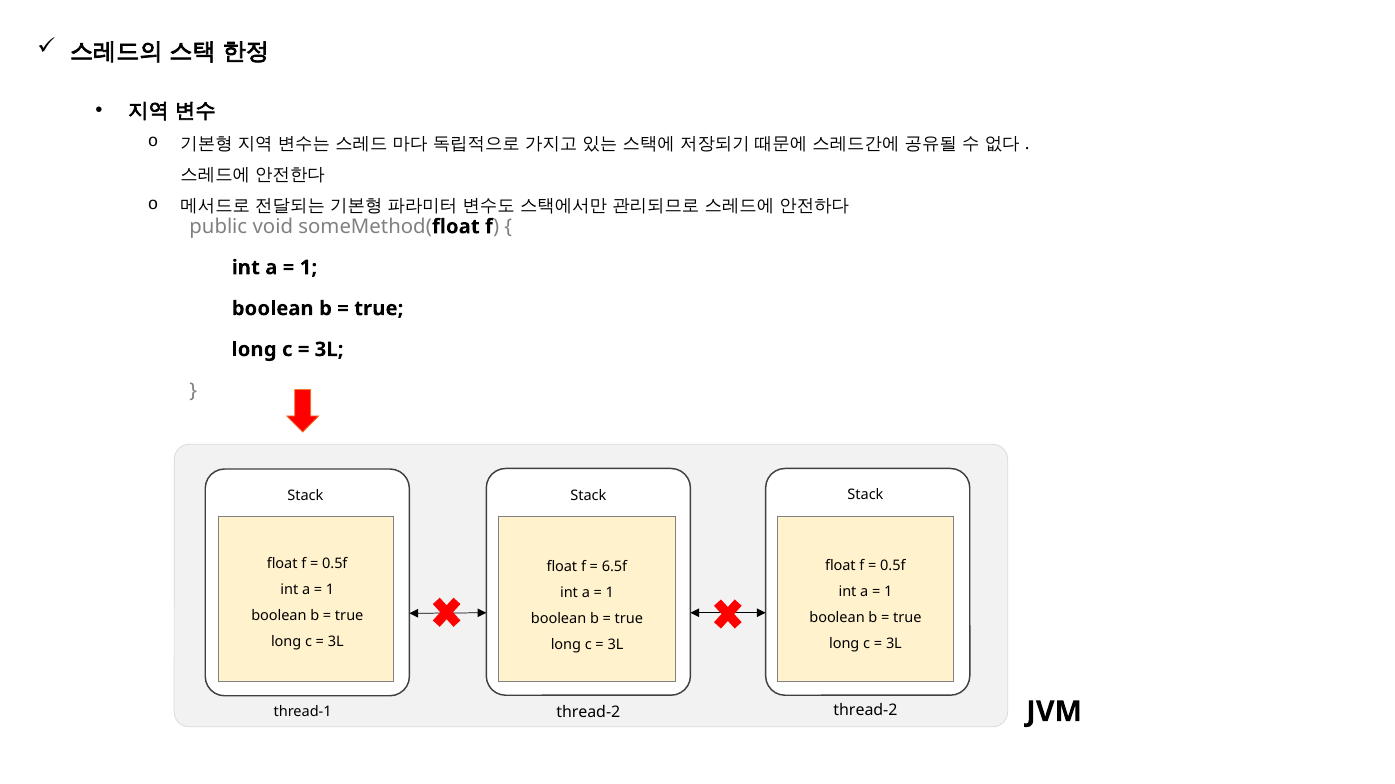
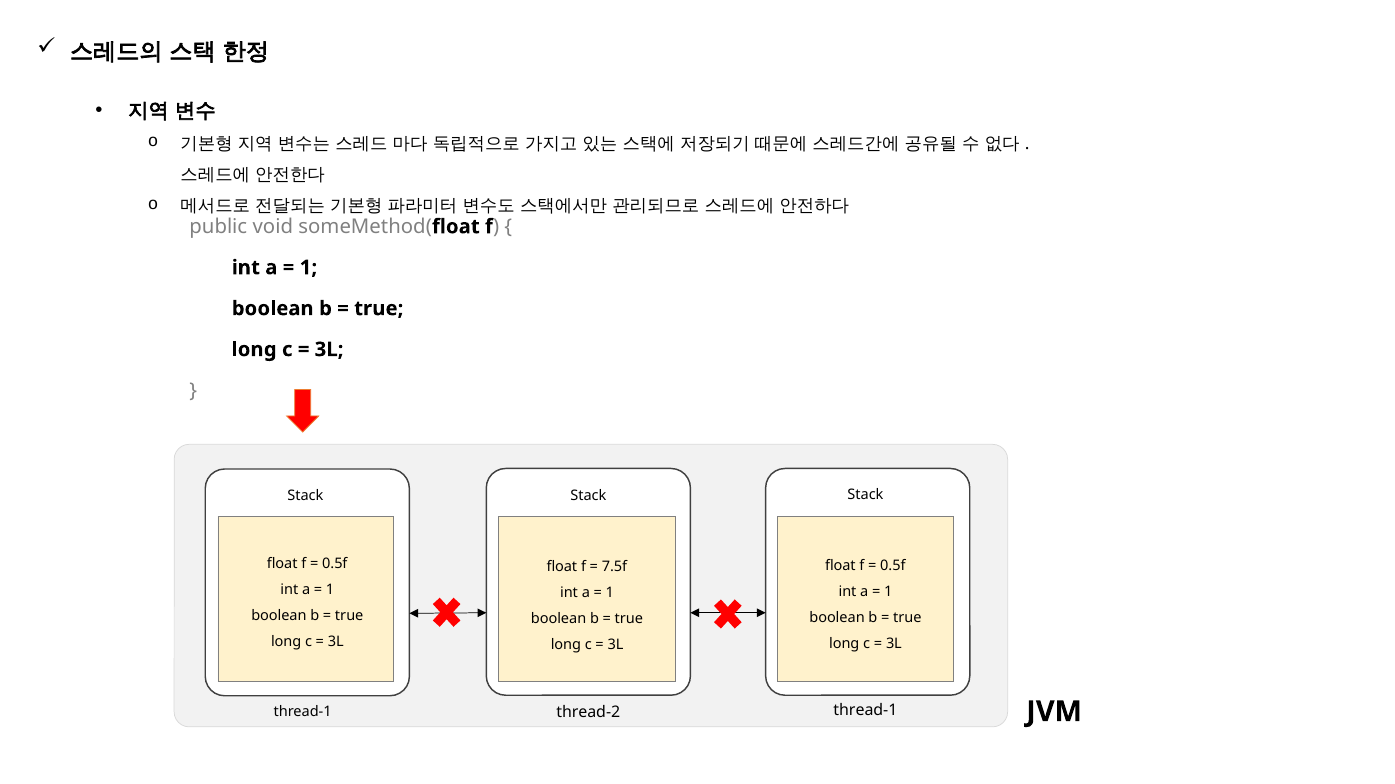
6.5f: 6.5f -> 7.5f
thread-2 at (865, 711): thread-2 -> thread-1
